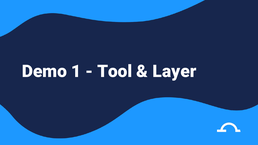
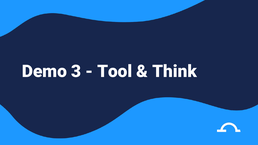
1: 1 -> 3
Layer: Layer -> Think
